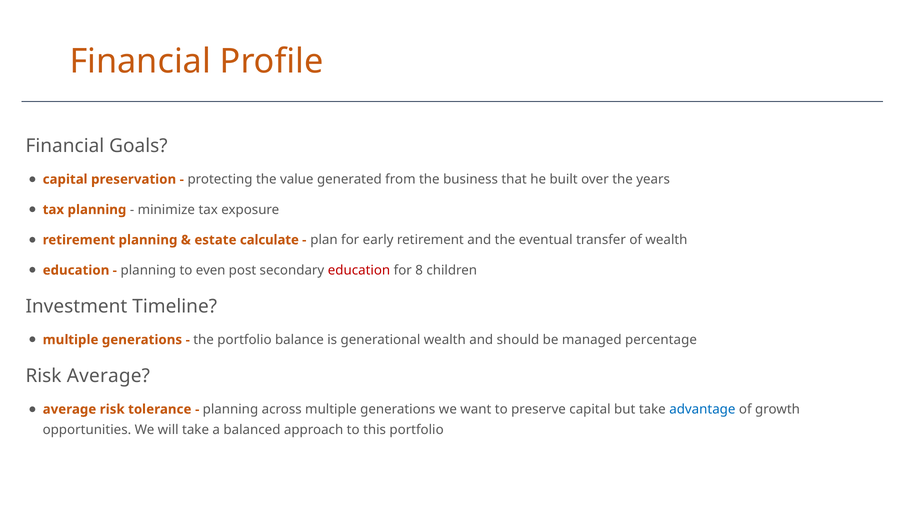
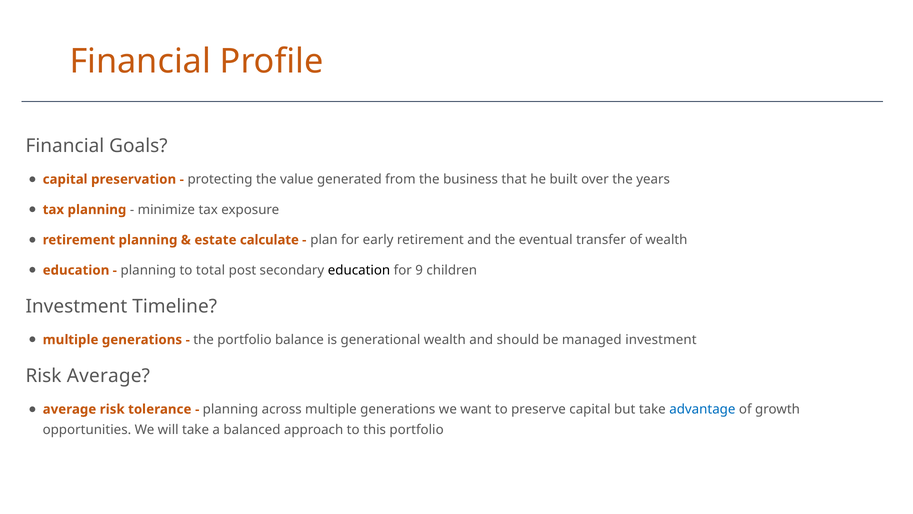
even: even -> total
education at (359, 270) colour: red -> black
8: 8 -> 9
managed percentage: percentage -> investment
